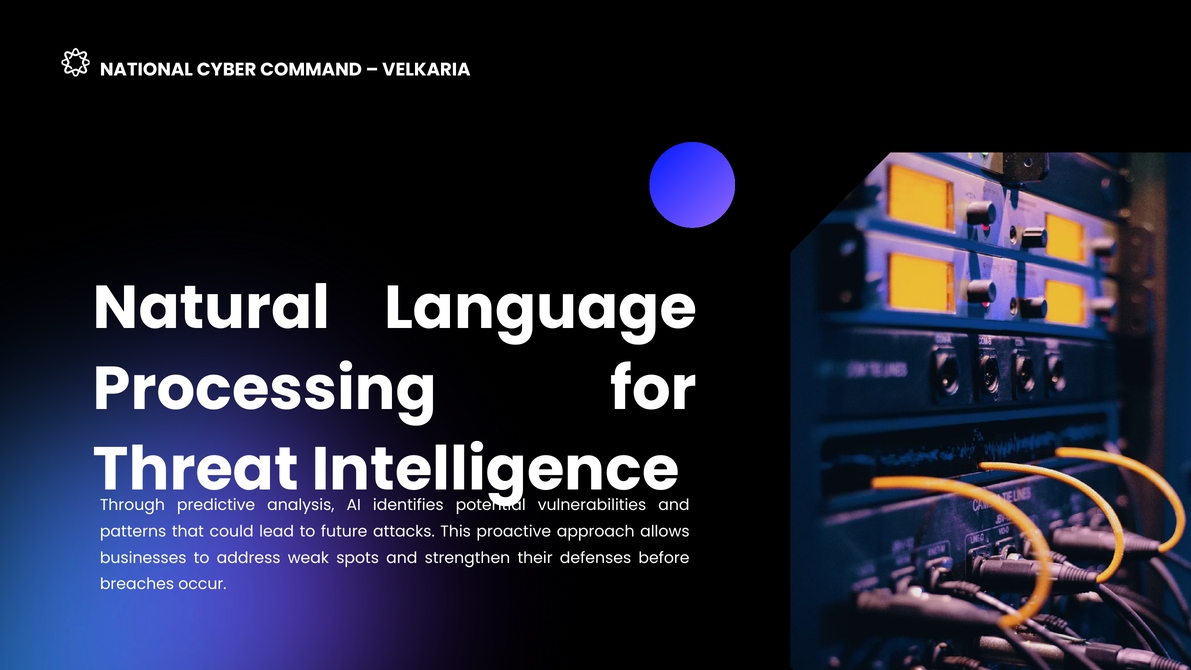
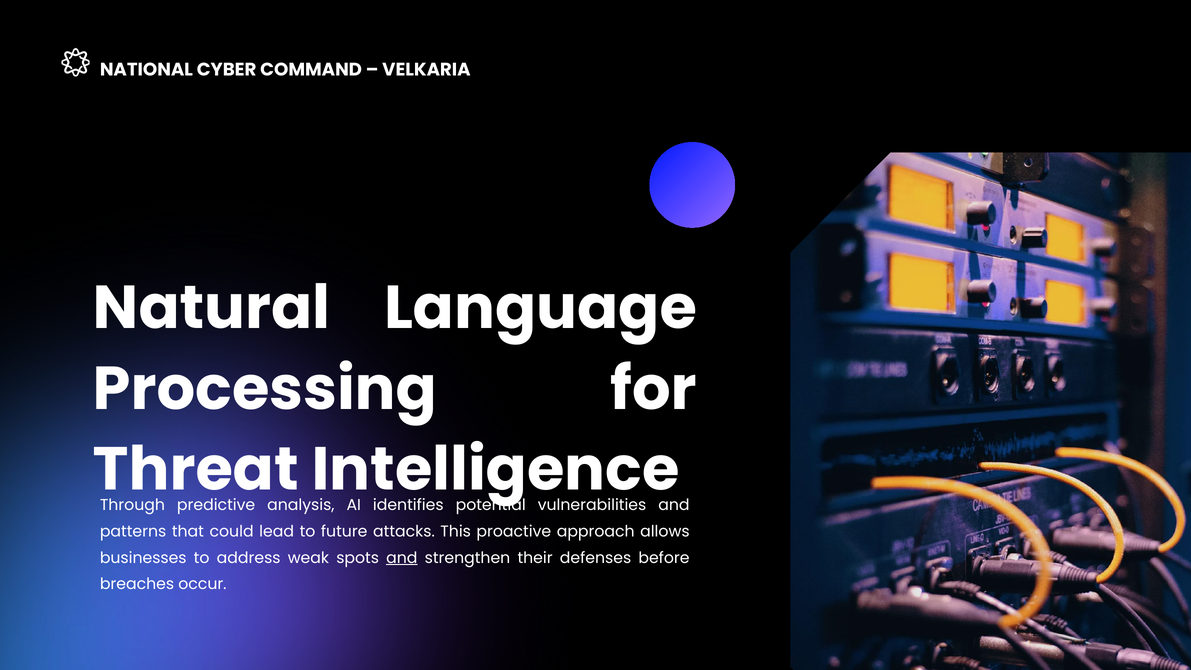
and at (402, 558) underline: none -> present
